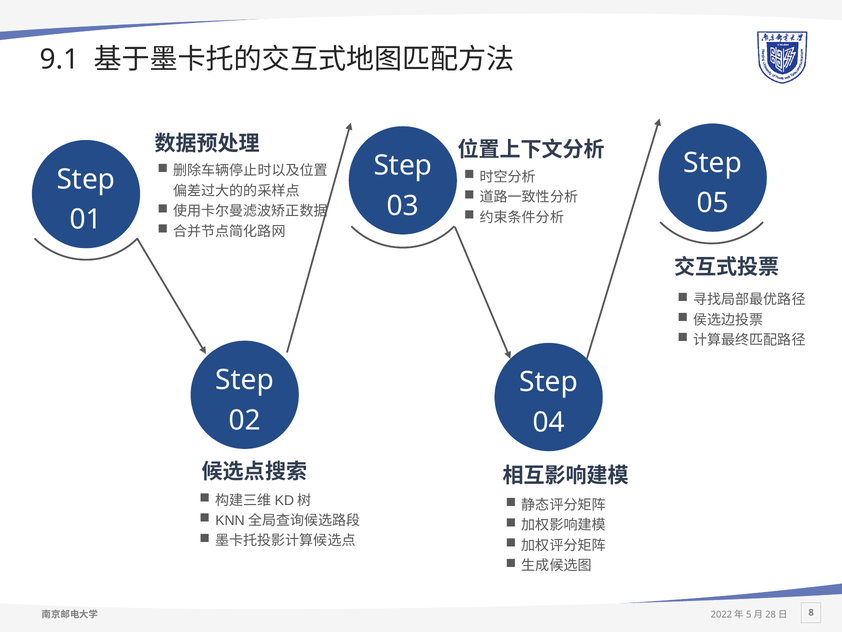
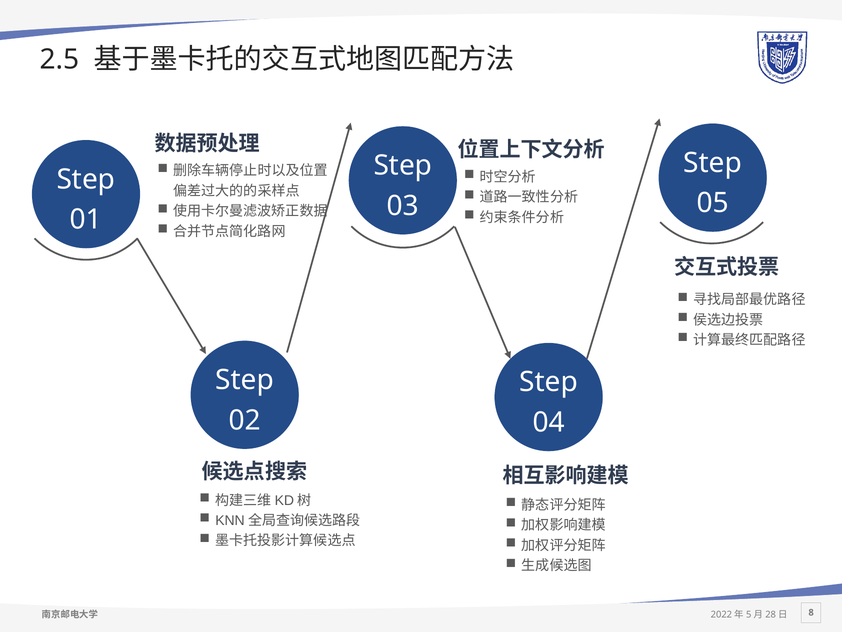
9.1: 9.1 -> 2.5
